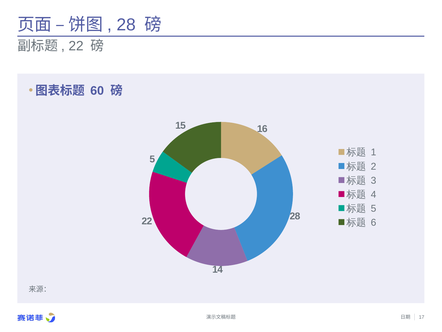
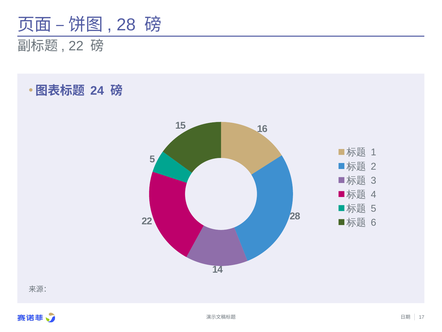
60: 60 -> 24
